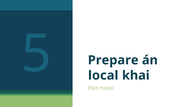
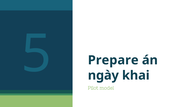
local: local -> ngày
